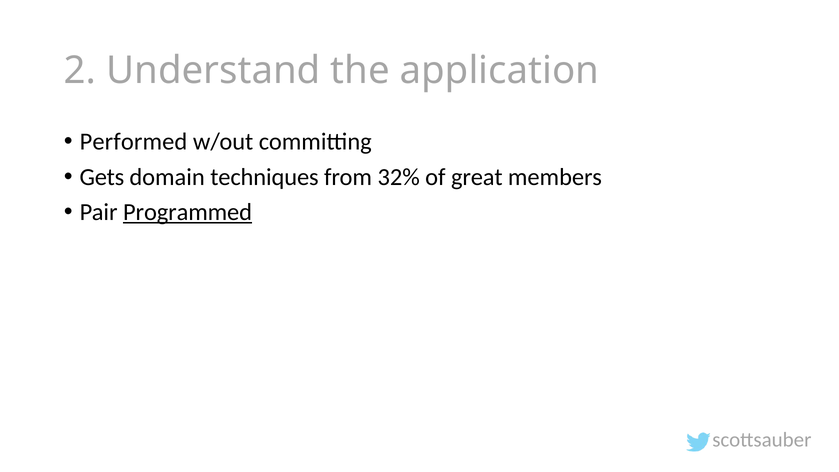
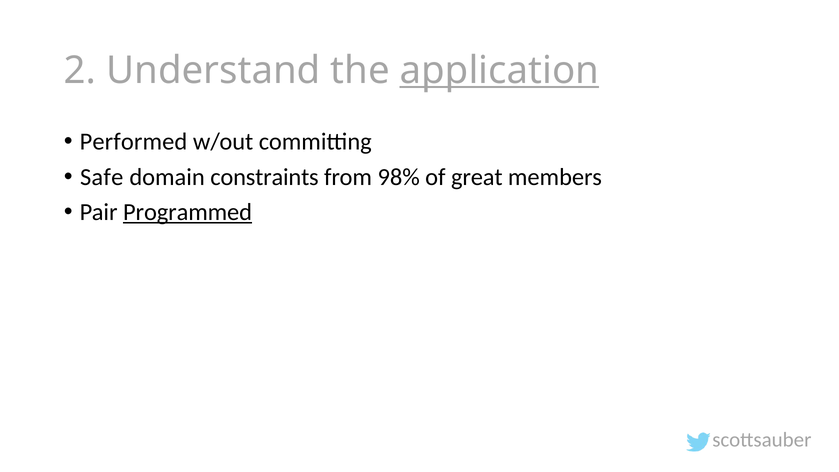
application underline: none -> present
Gets: Gets -> Safe
techniques: techniques -> constraints
32%: 32% -> 98%
